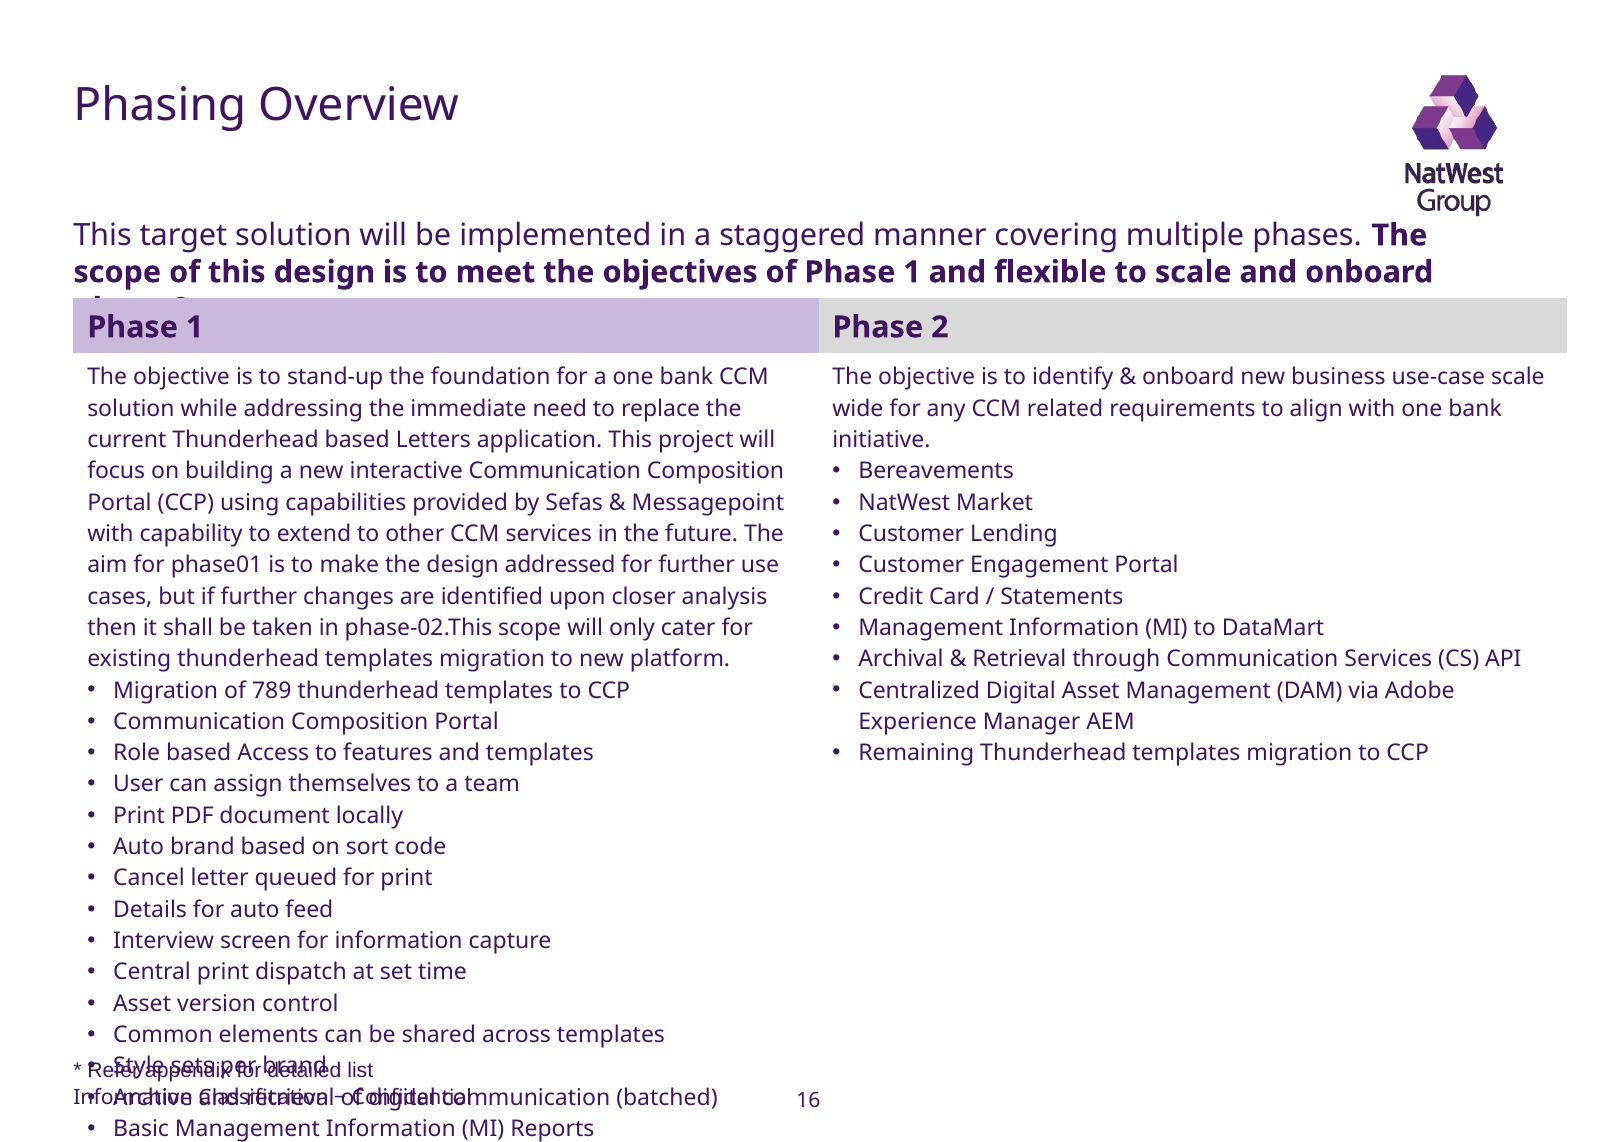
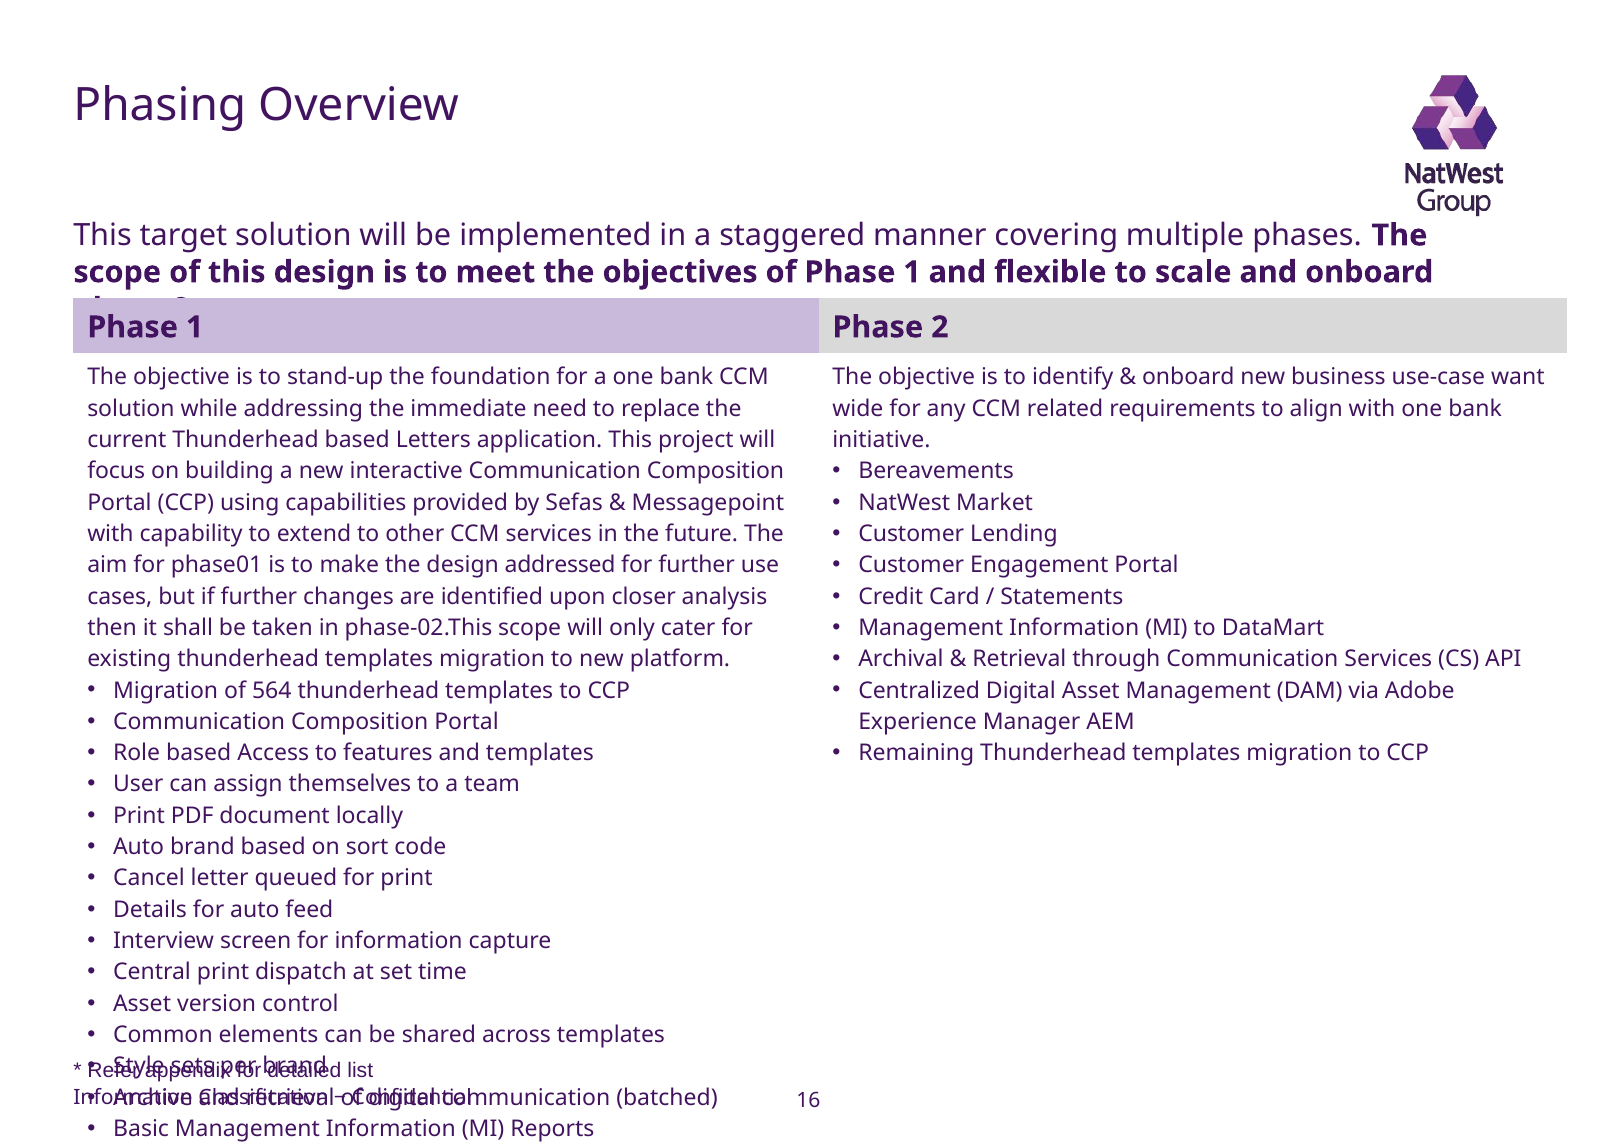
use-case scale: scale -> want
789: 789 -> 564
